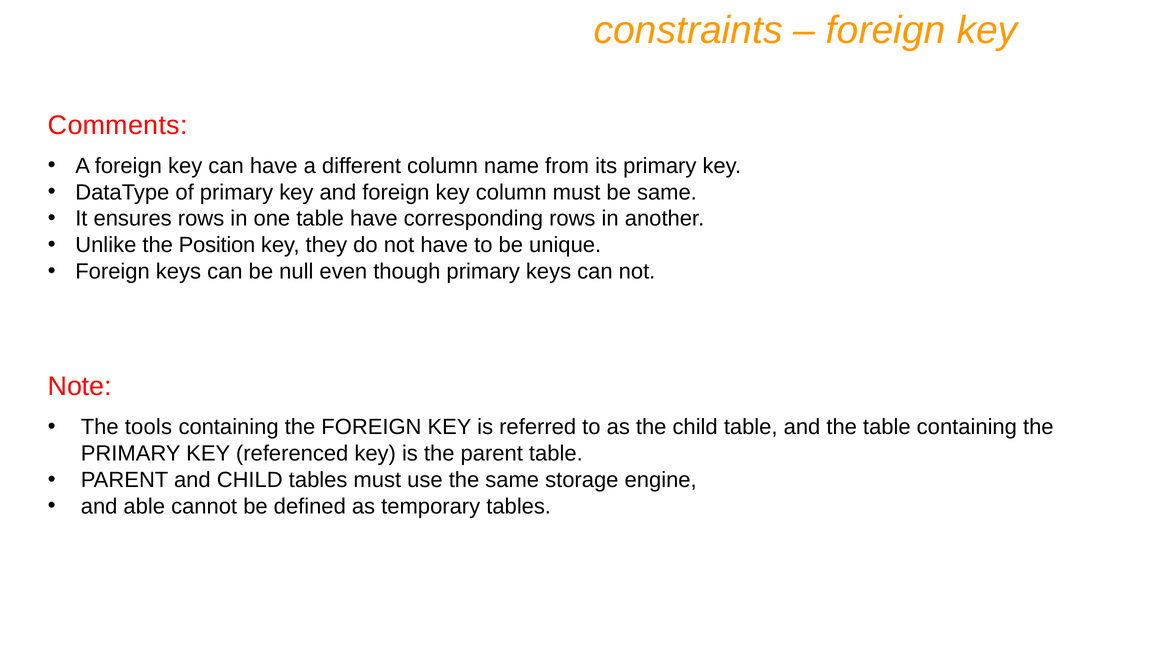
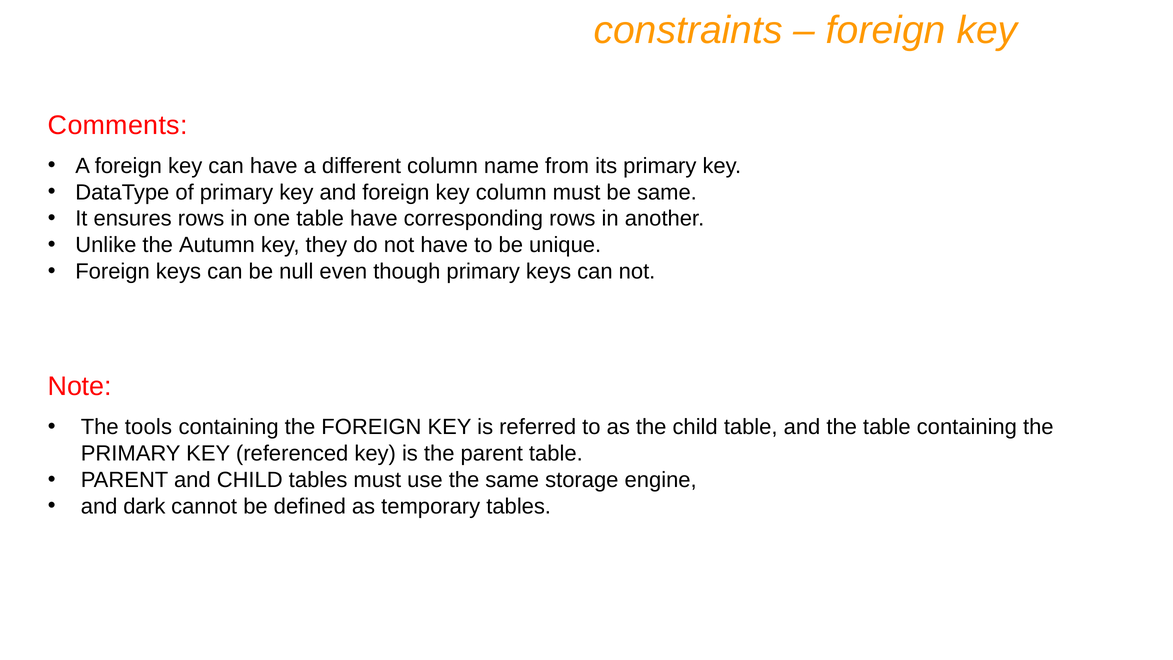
Position: Position -> Autumn
able: able -> dark
